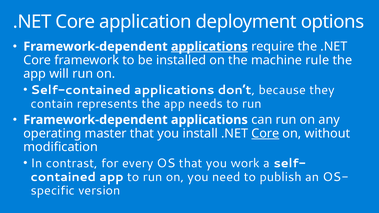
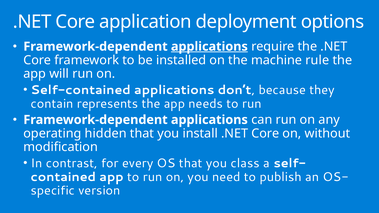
master: master -> hidden
Core at (265, 134) underline: present -> none
work: work -> class
